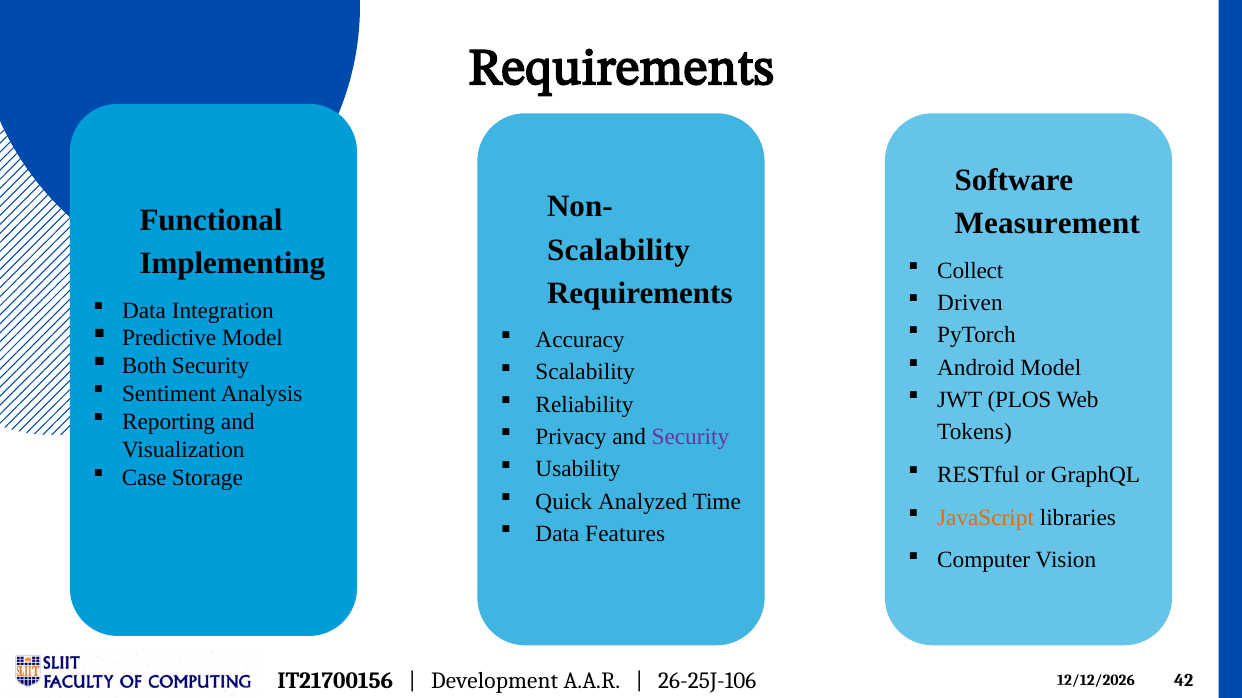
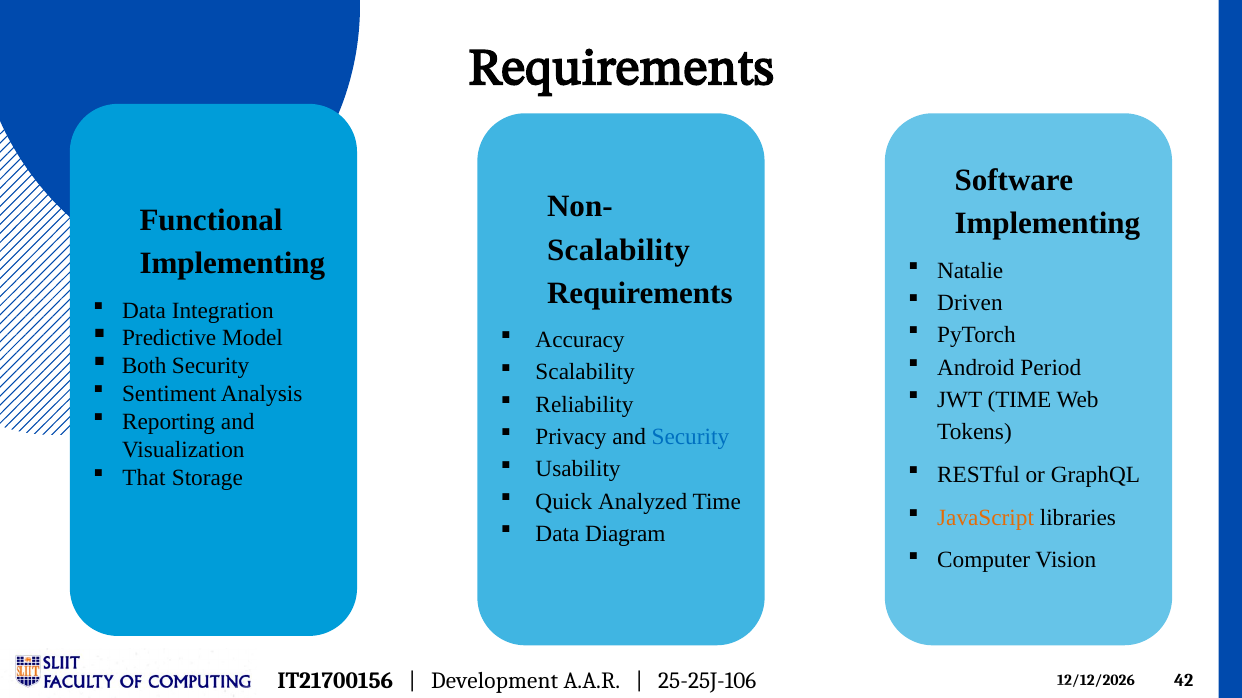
Measurement at (1047, 224): Measurement -> Implementing
Collect: Collect -> Natalie
Android Model: Model -> Period
JWT PLOS: PLOS -> TIME
Security at (690, 437) colour: purple -> blue
Case: Case -> That
Features: Features -> Diagram
26-25J-106: 26-25J-106 -> 25-25J-106
